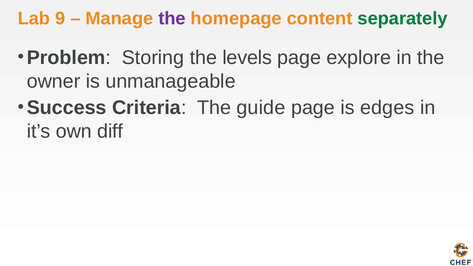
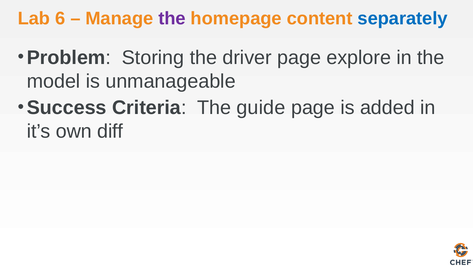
9: 9 -> 6
separately colour: green -> blue
levels: levels -> driver
owner: owner -> model
edges: edges -> added
